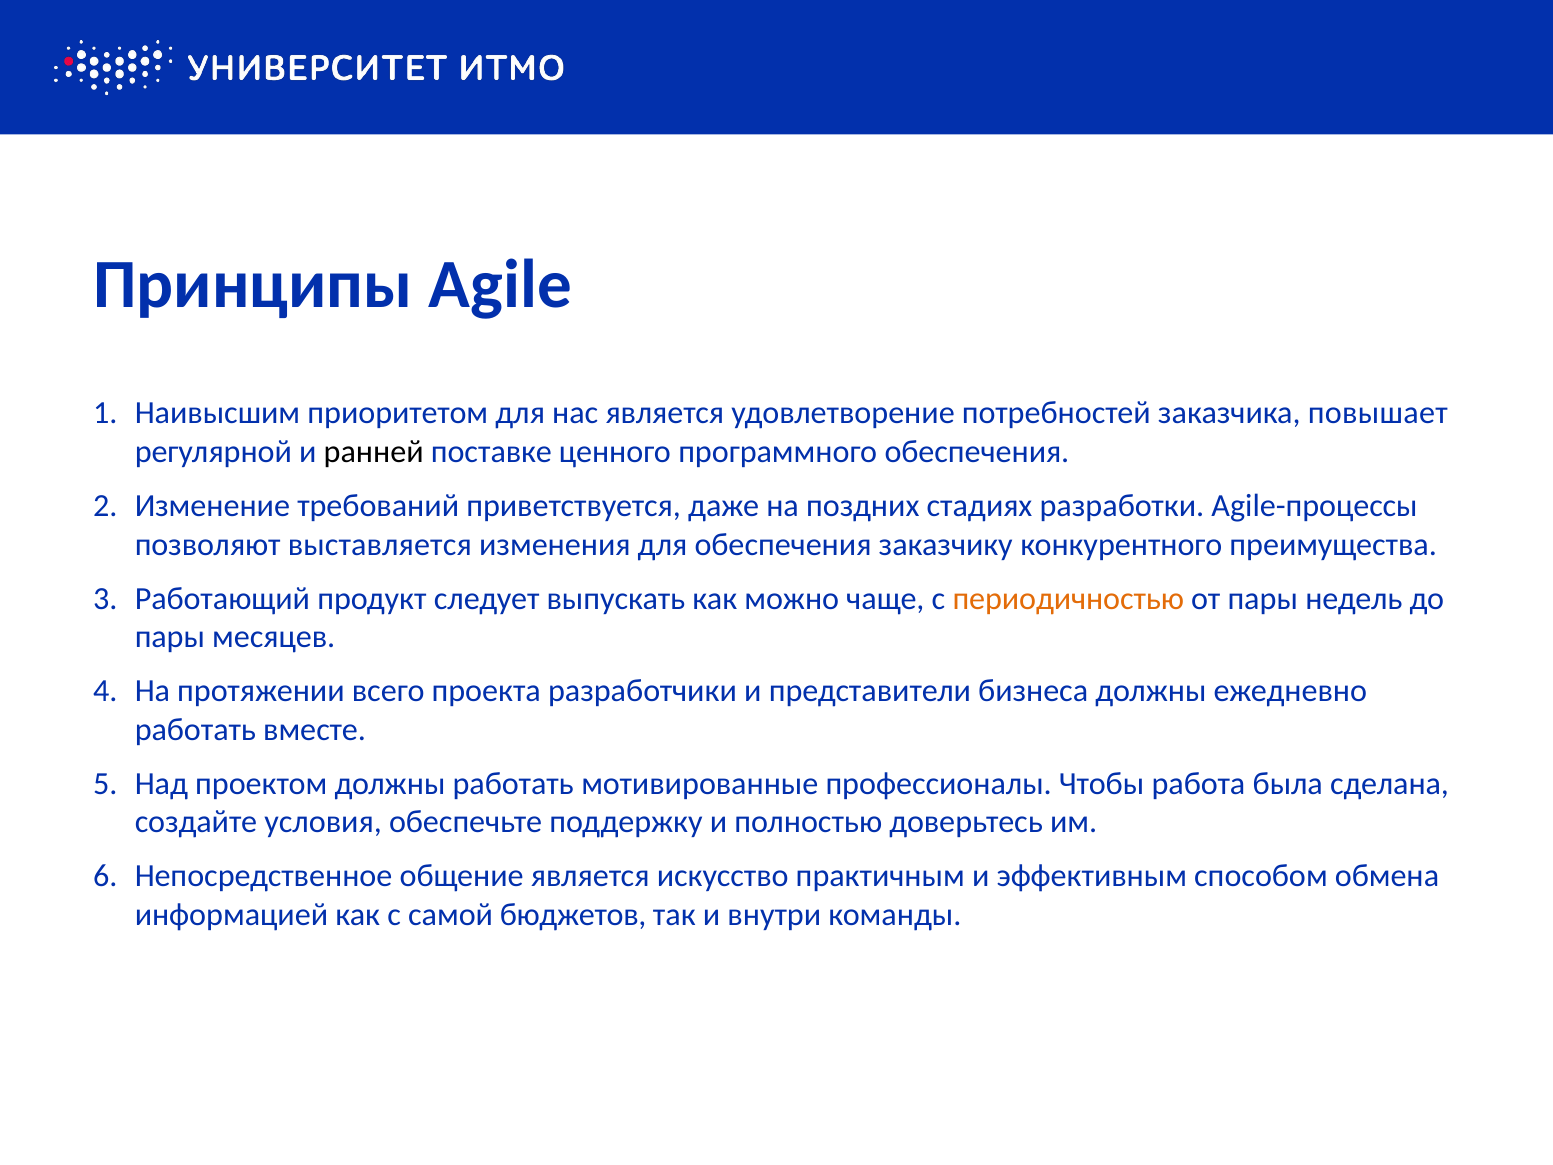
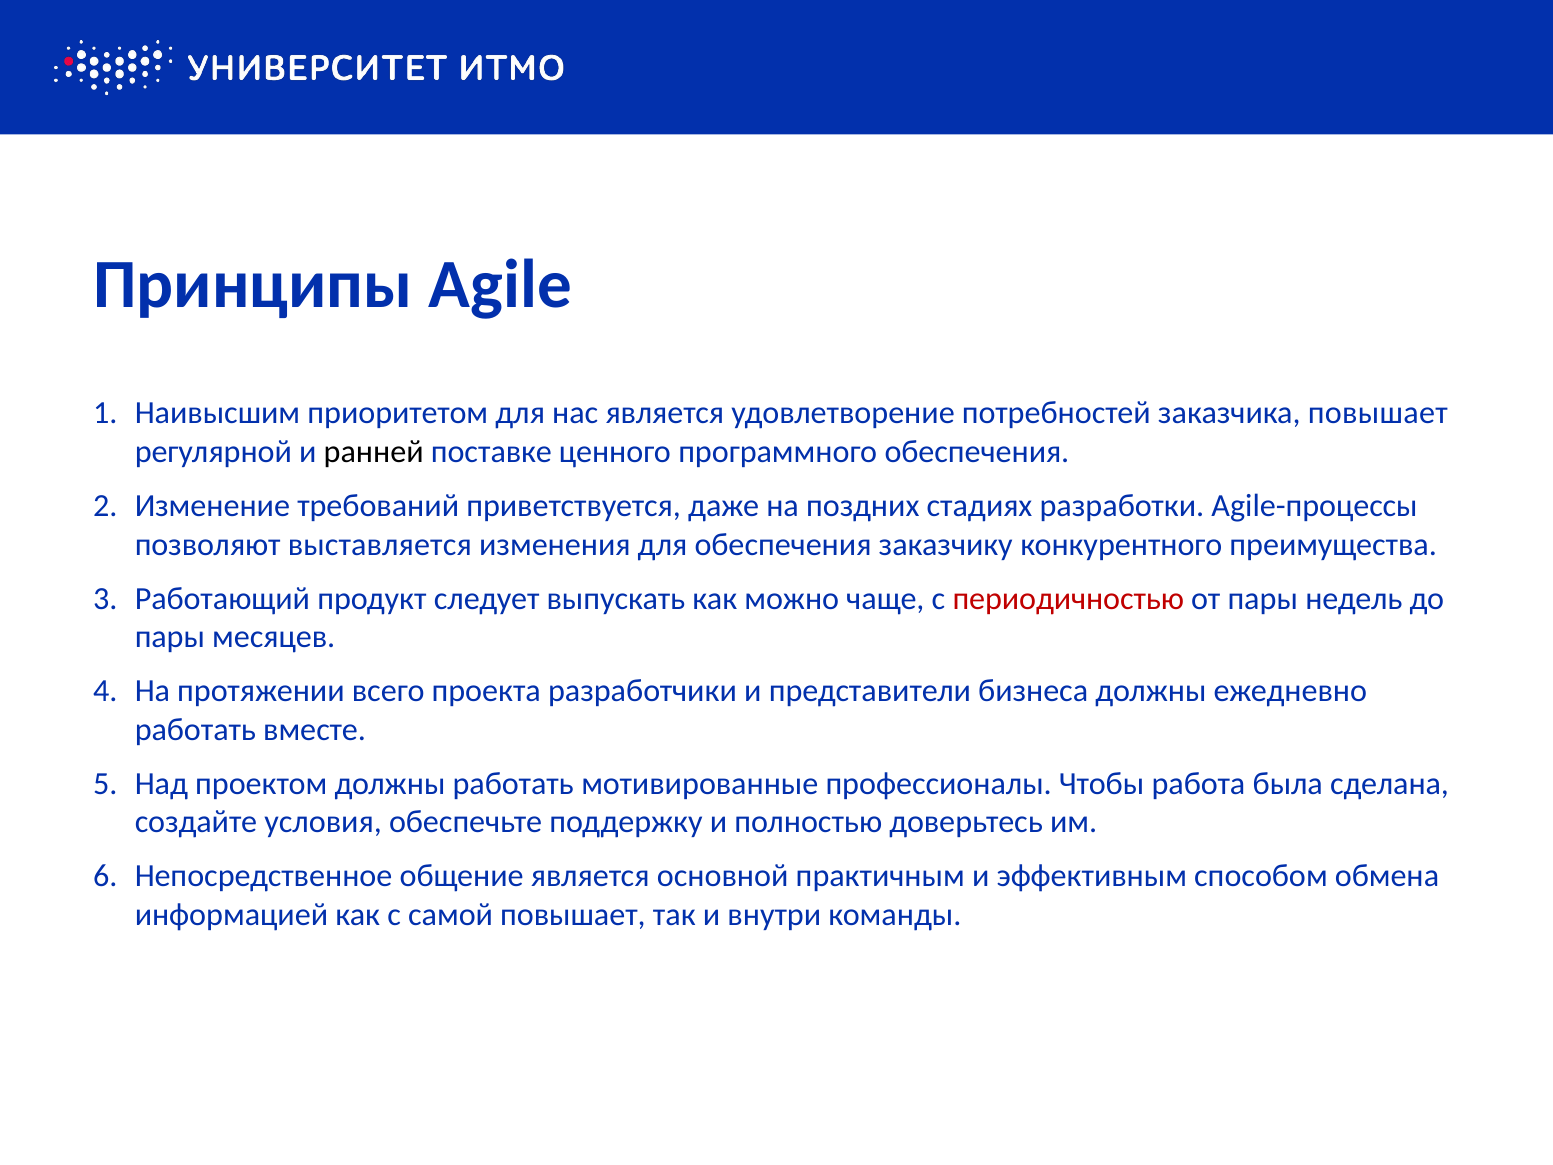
периодичностью colour: orange -> red
искусство: искусство -> основной
самой бюджетов: бюджетов -> повышает
